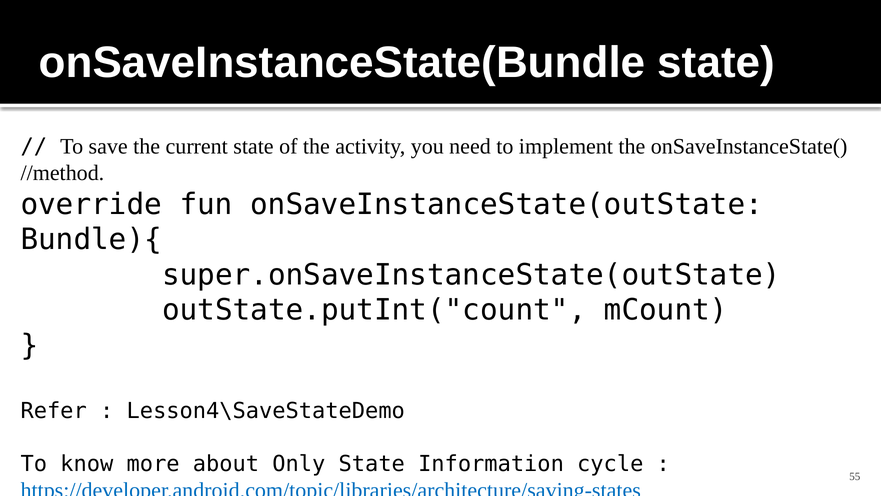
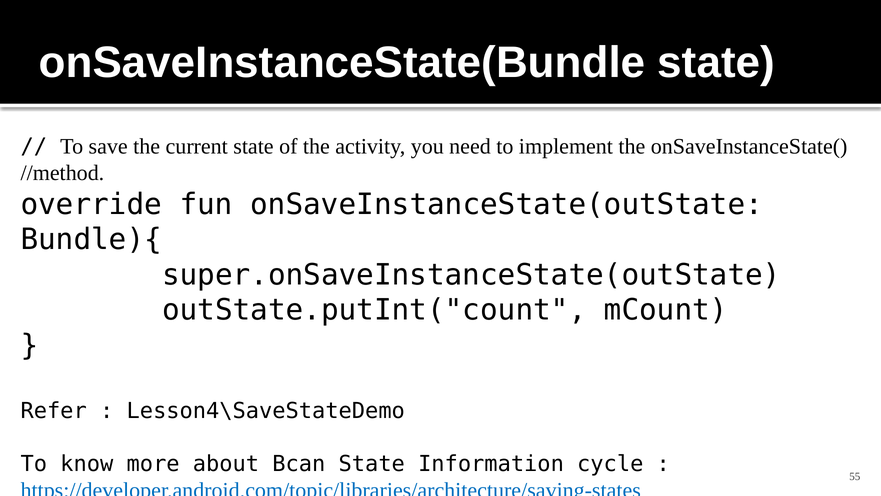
Only: Only -> Bcan
